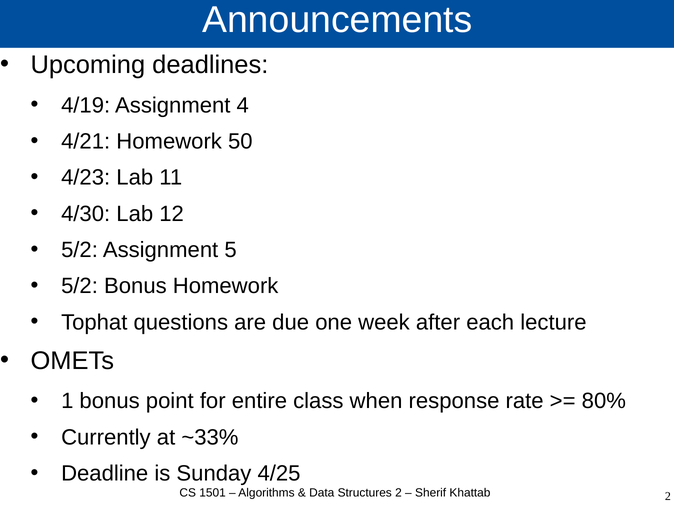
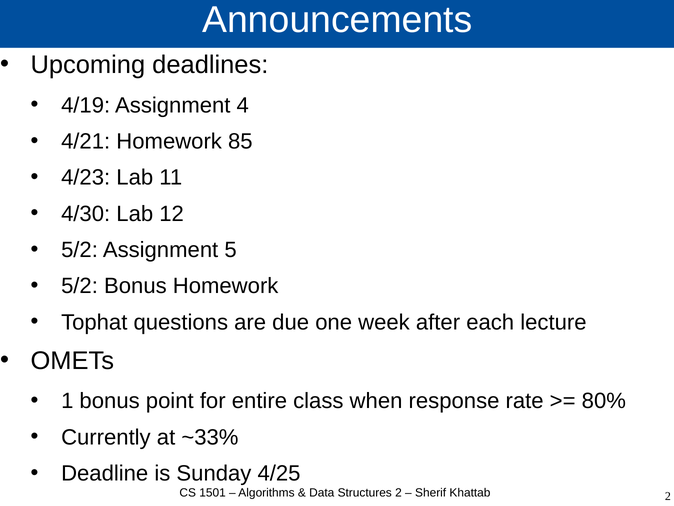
50: 50 -> 85
